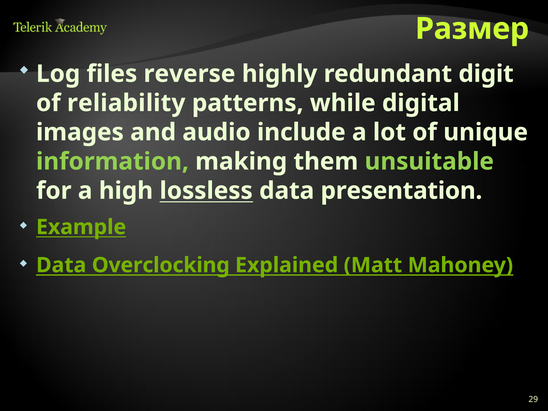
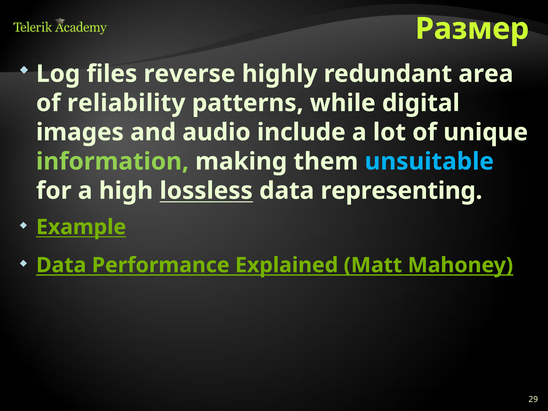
digit: digit -> area
unsuitable colour: light green -> light blue
presentation: presentation -> representing
Overclocking: Overclocking -> Performance
